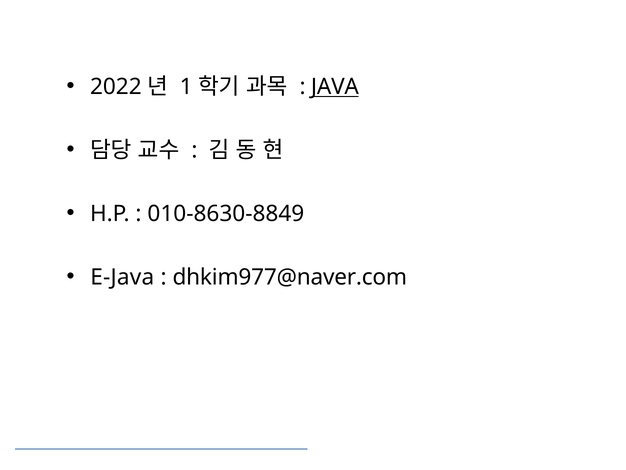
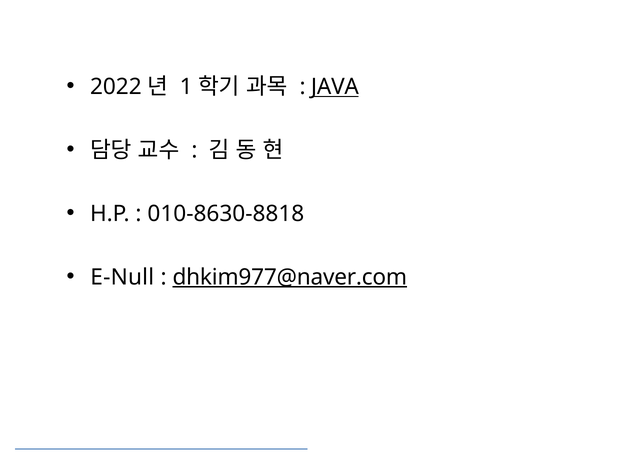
010-8630-8849: 010-8630-8849 -> 010-8630-8818
E-Java: E-Java -> E-Null
dhkim977@naver.com underline: none -> present
